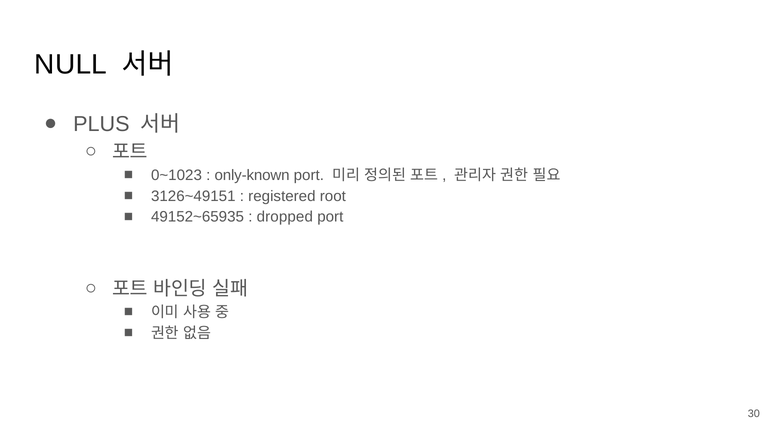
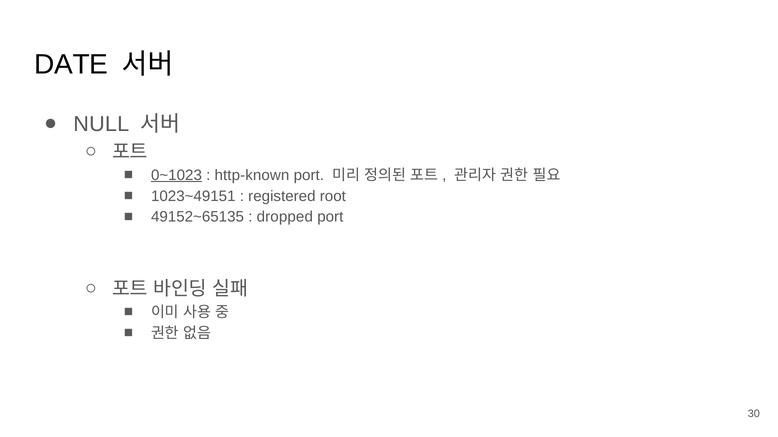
NULL: NULL -> DATE
PLUS: PLUS -> NULL
0~1023 underline: none -> present
only-known: only-known -> http-known
3126~49151: 3126~49151 -> 1023~49151
49152~65935: 49152~65935 -> 49152~65135
